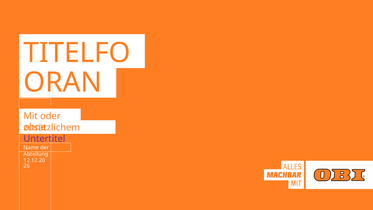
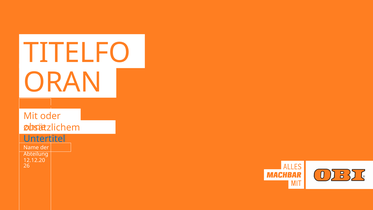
Untertitel colour: purple -> blue
